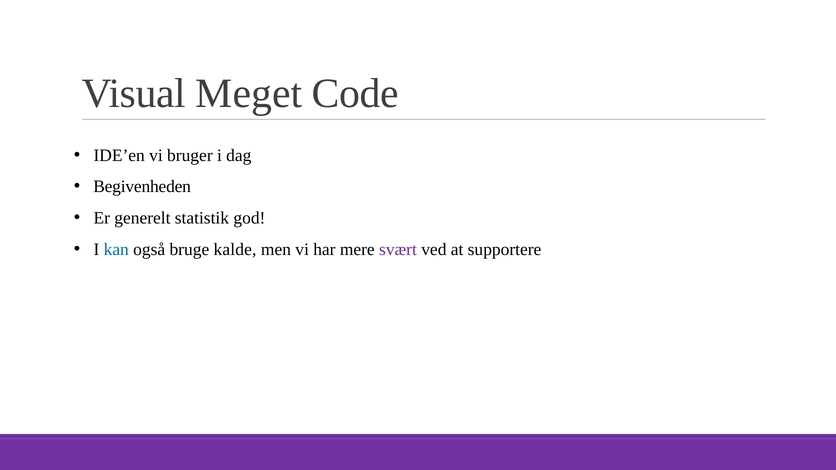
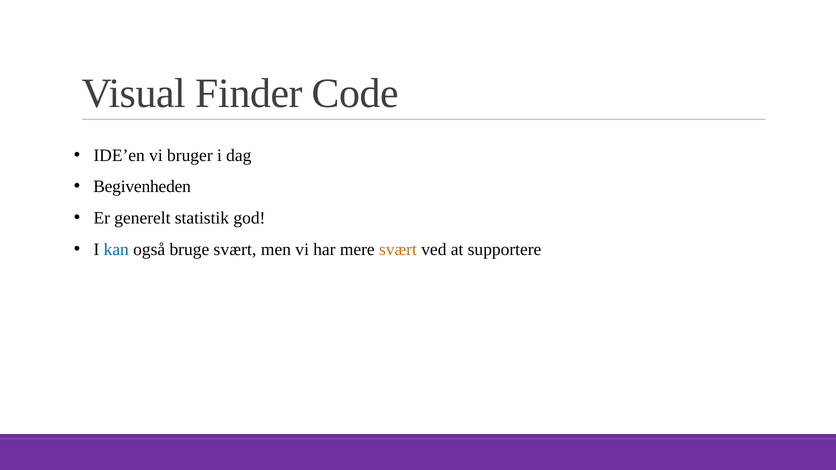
Meget: Meget -> Finder
bruge kalde: kalde -> svært
svært at (398, 250) colour: purple -> orange
